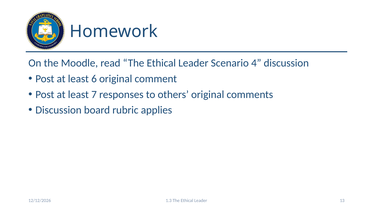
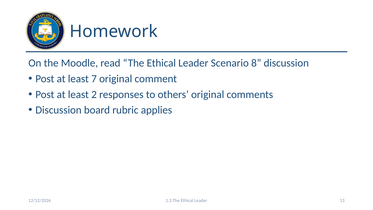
4: 4 -> 8
6: 6 -> 7
7: 7 -> 2
